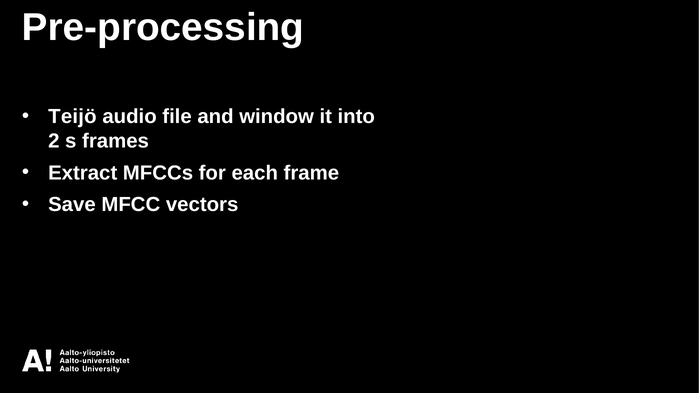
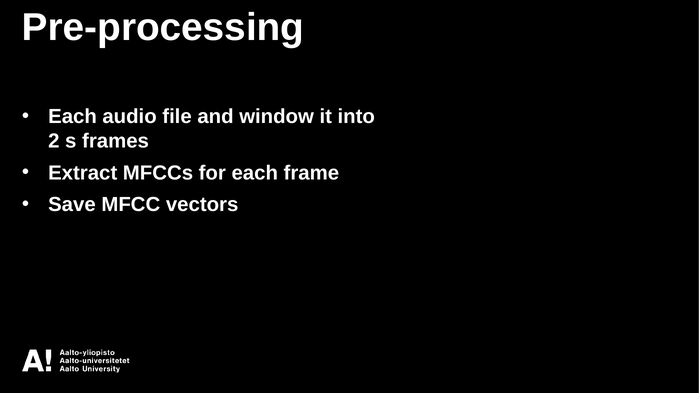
Teijö at (72, 117): Teijö -> Each
